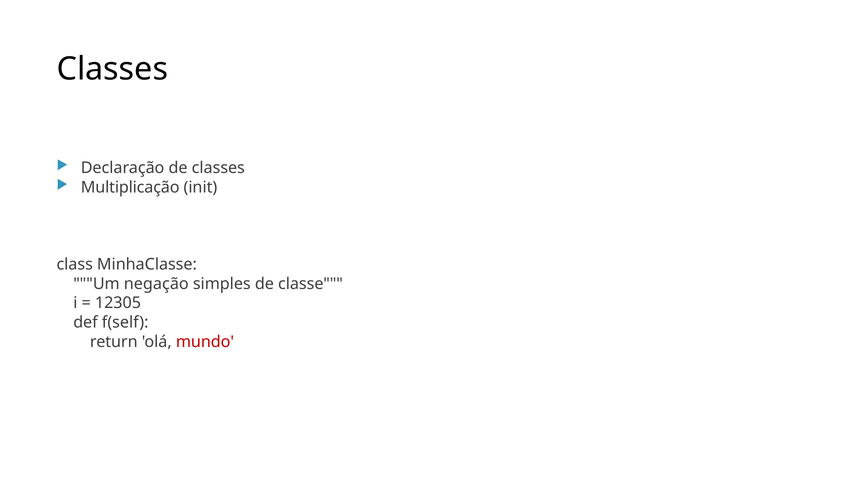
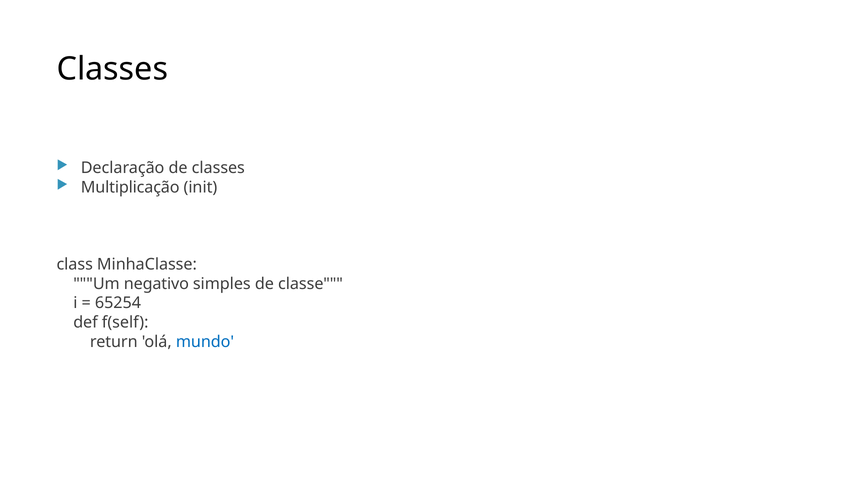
negação: negação -> negativo
12305: 12305 -> 65254
mundo colour: red -> blue
